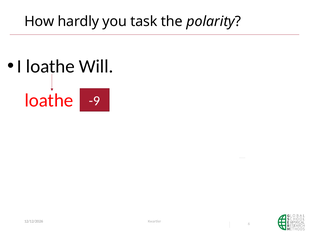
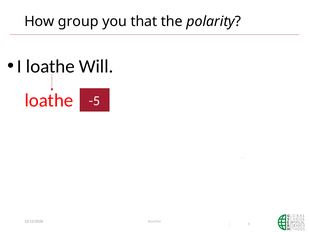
hardly: hardly -> group
task: task -> that
-9: -9 -> -5
